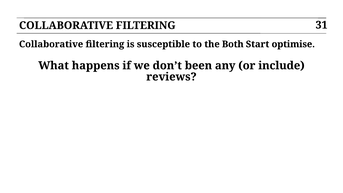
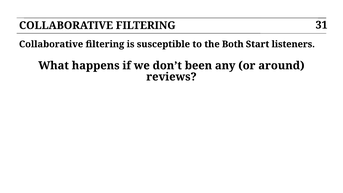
optimise: optimise -> listeners
include: include -> around
